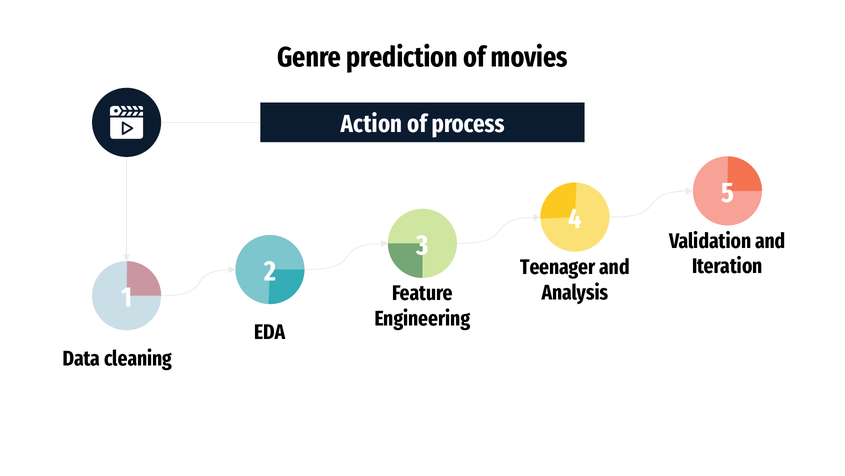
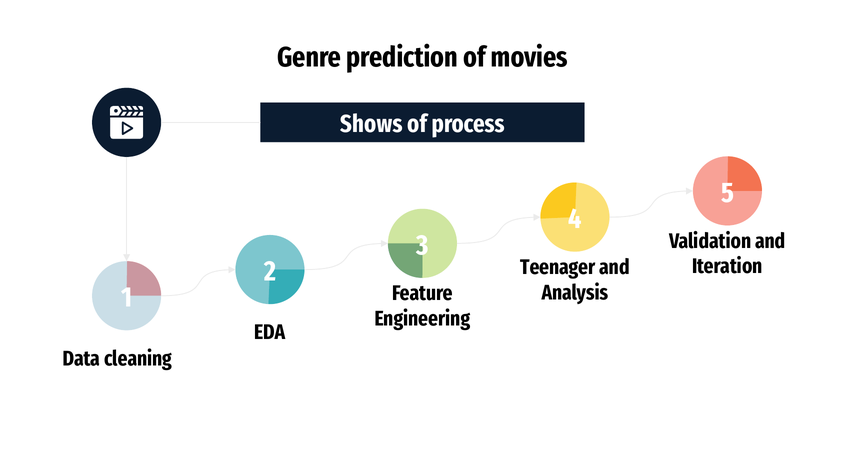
Action: Action -> Shows
